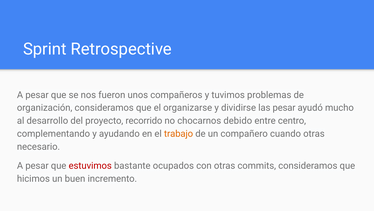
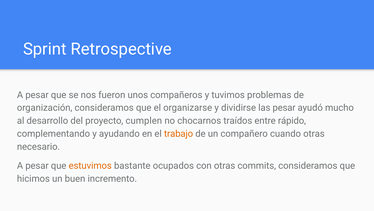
recorrido: recorrido -> cumplen
debido: debido -> traídos
centro: centro -> rápido
estuvimos colour: red -> orange
